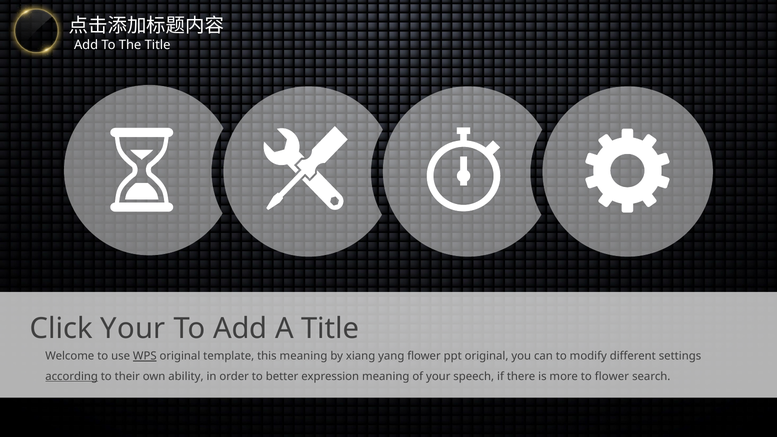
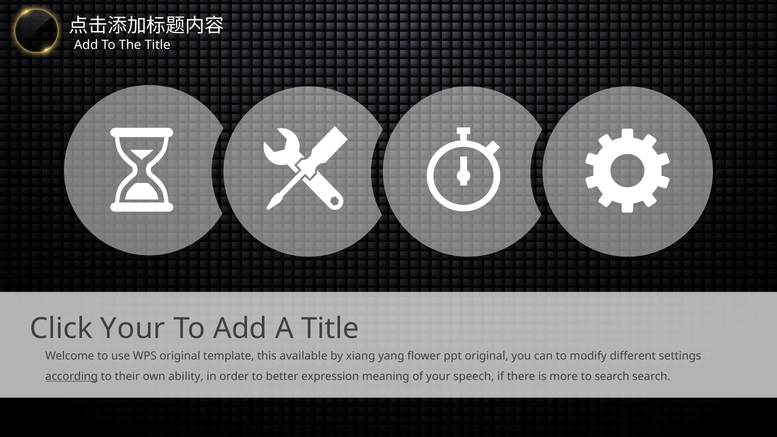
WPS underline: present -> none
this meaning: meaning -> available
to flower: flower -> search
